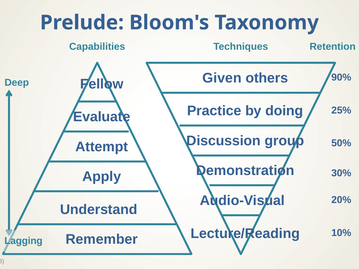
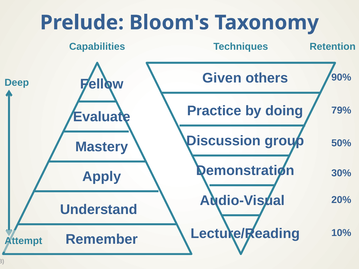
25%: 25% -> 79%
Attempt: Attempt -> Mastery
Lagging: Lagging -> Attempt
